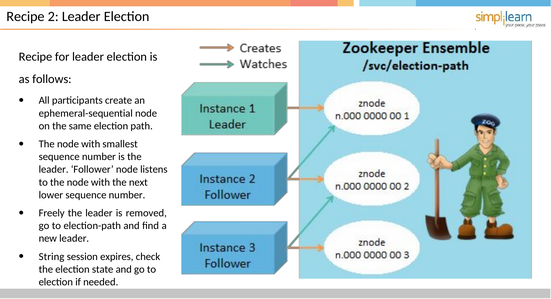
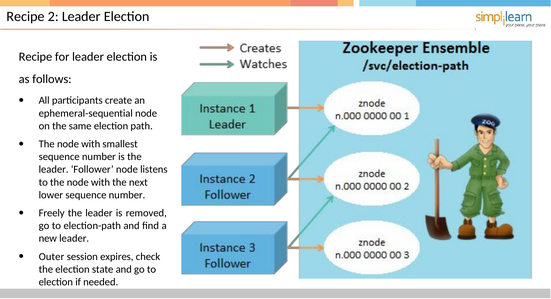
String: String -> Outer
